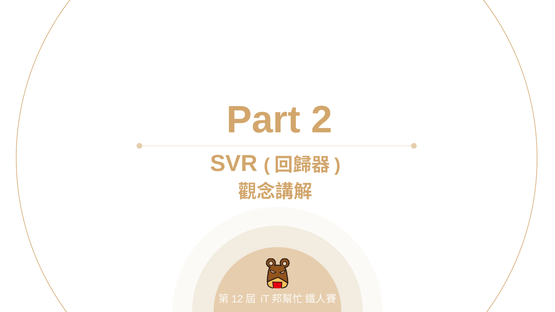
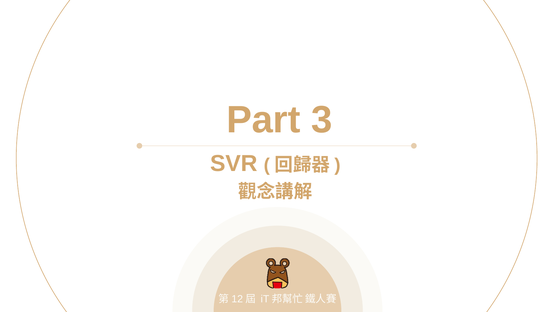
2: 2 -> 3
